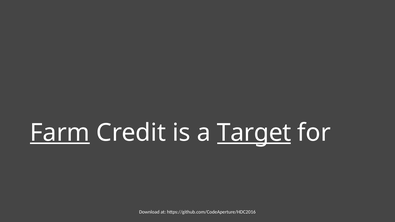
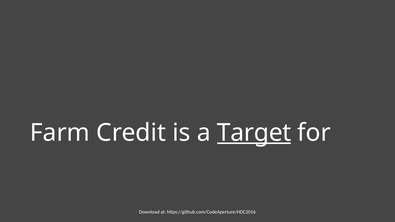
Farm underline: present -> none
